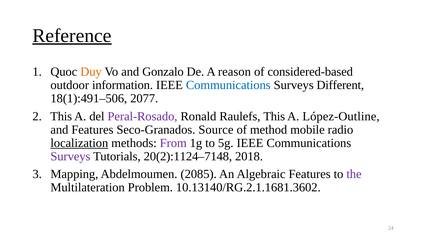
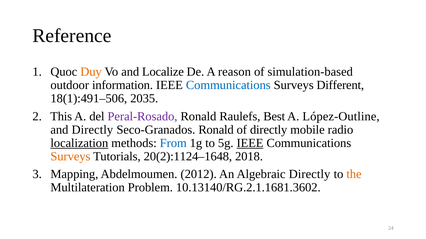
Reference underline: present -> none
Gonzalo: Gonzalo -> Localize
considered-based: considered-based -> simulation-based
2077: 2077 -> 2035
Raulefs This: This -> Best
and Features: Features -> Directly
Seco-Granados Source: Source -> Ronald
of method: method -> directly
From colour: purple -> blue
IEEE at (250, 143) underline: none -> present
Surveys at (70, 157) colour: purple -> orange
20(2):1124–7148: 20(2):1124–7148 -> 20(2):1124–1648
2085: 2085 -> 2012
Algebraic Features: Features -> Directly
the colour: purple -> orange
